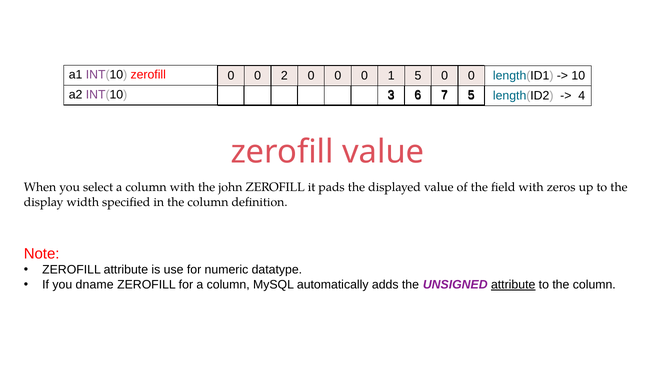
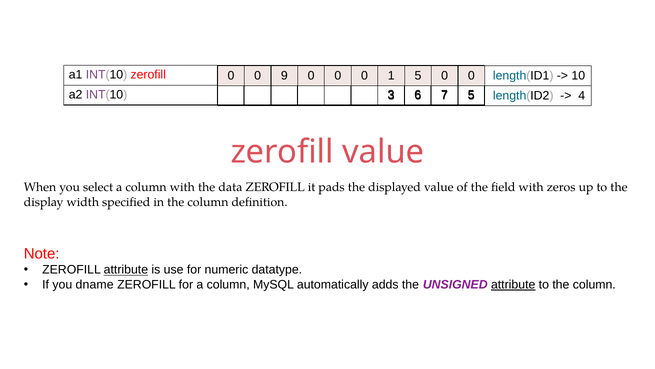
2: 2 -> 9
john: john -> data
attribute at (126, 269) underline: none -> present
